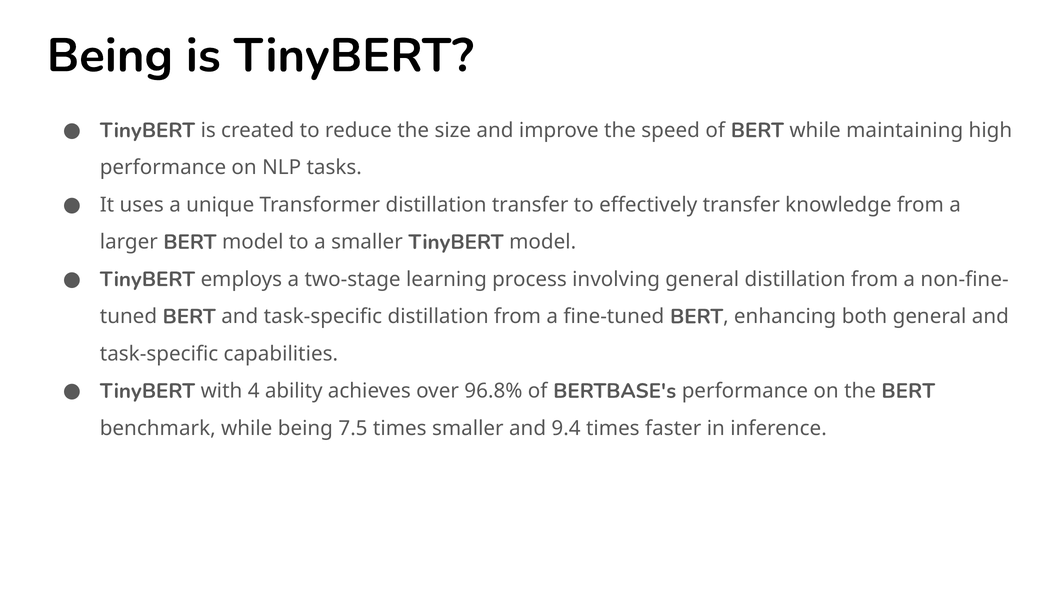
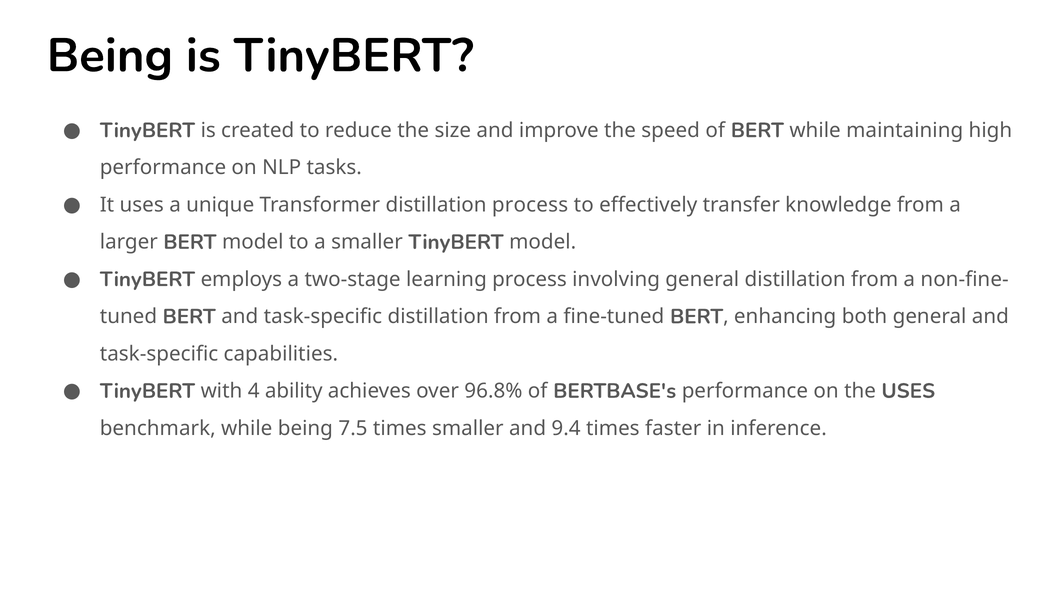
distillation transfer: transfer -> process
the BERT: BERT -> USES
